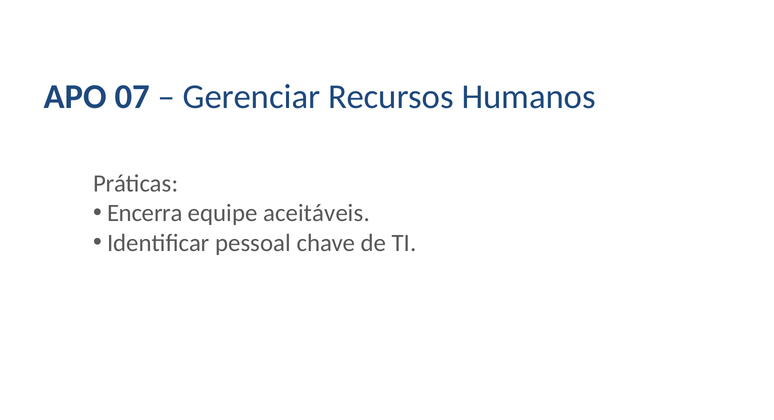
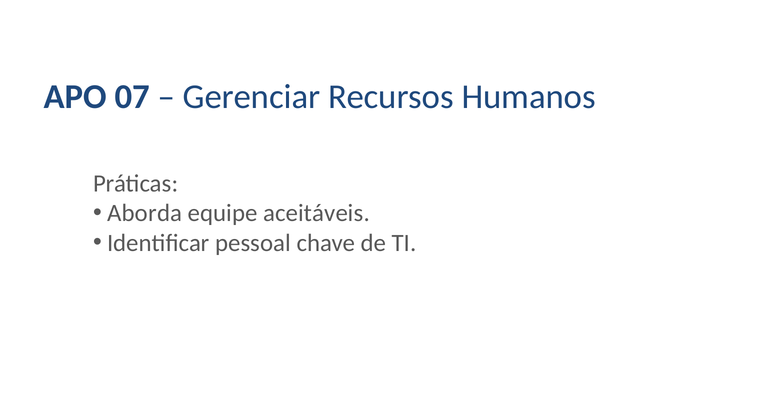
Encerra: Encerra -> Aborda
